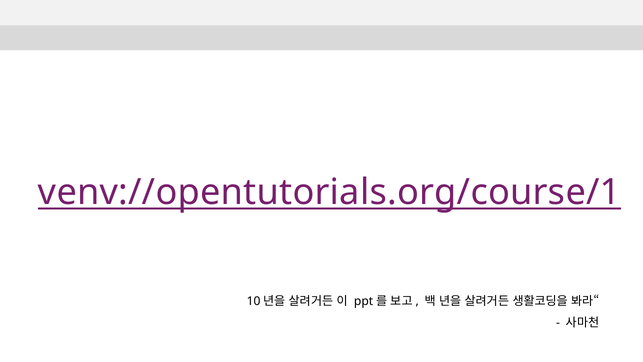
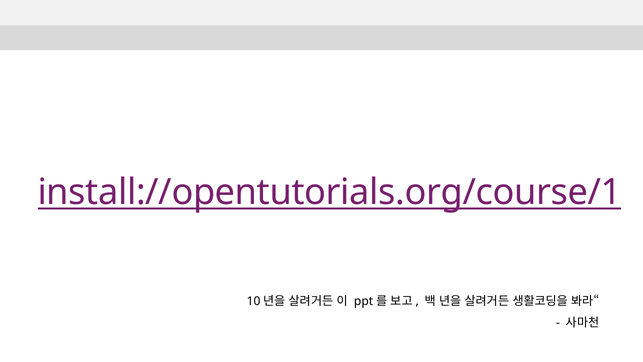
venv://opentutorials.org/course/1: venv://opentutorials.org/course/1 -> install://opentutorials.org/course/1
